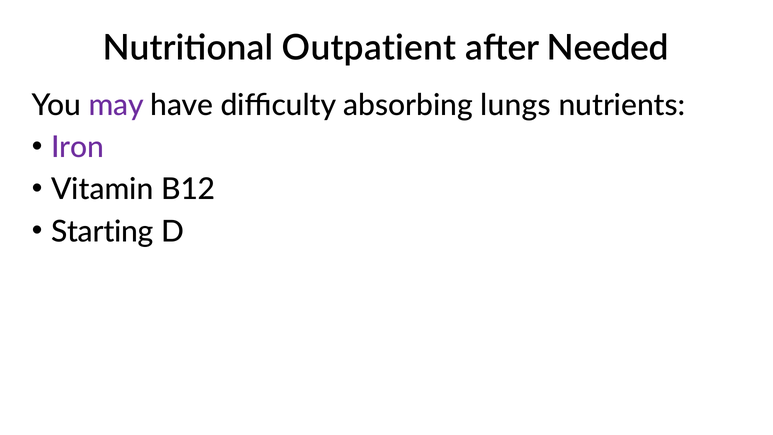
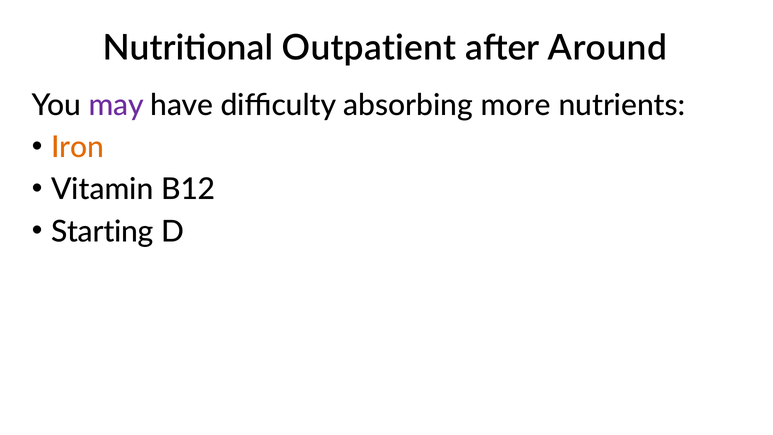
Needed: Needed -> Around
lungs: lungs -> more
Iron colour: purple -> orange
